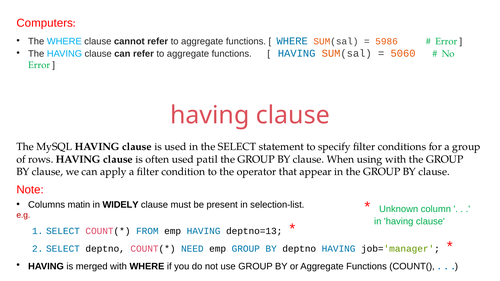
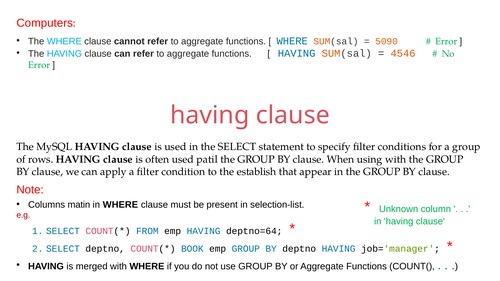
5986: 5986 -> 5090
5060: 5060 -> 4546
operator: operator -> establish
in WIDELY: WIDELY -> WHERE
deptno=13: deptno=13 -> deptno=64
NEED: NEED -> BOOK
